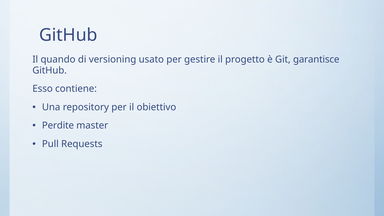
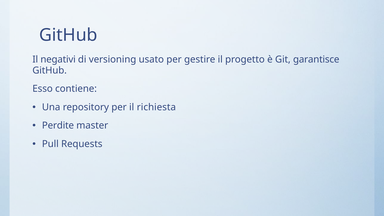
quando: quando -> negativi
obiettivo: obiettivo -> richiesta
